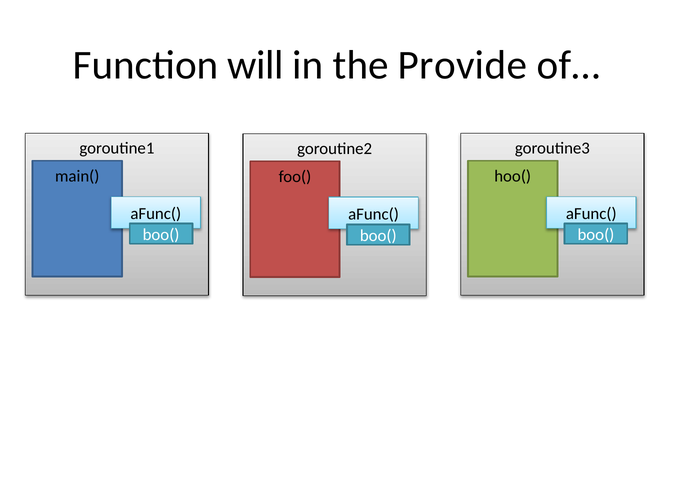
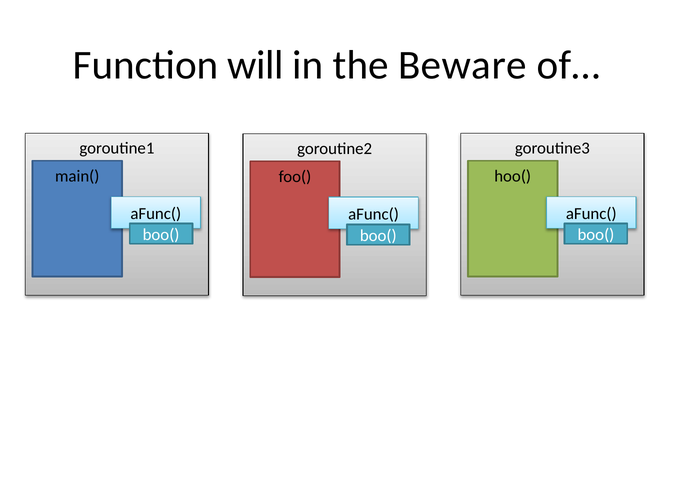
Provide: Provide -> Beware
